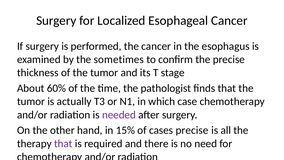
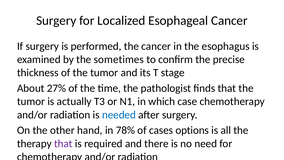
60%: 60% -> 27%
needed colour: purple -> blue
15%: 15% -> 78%
cases precise: precise -> options
